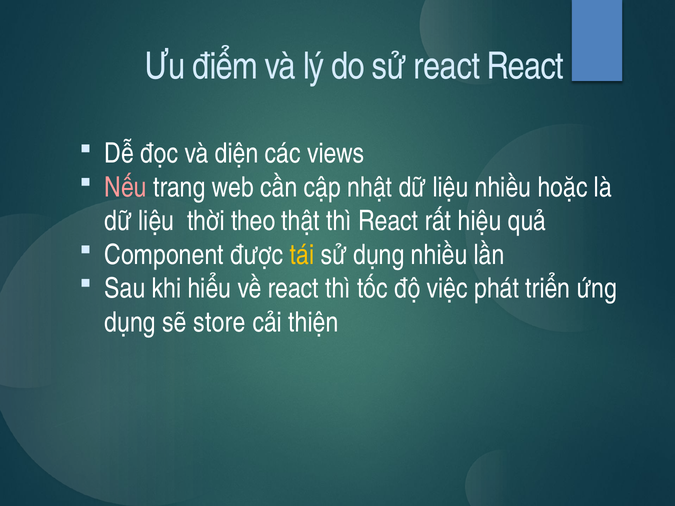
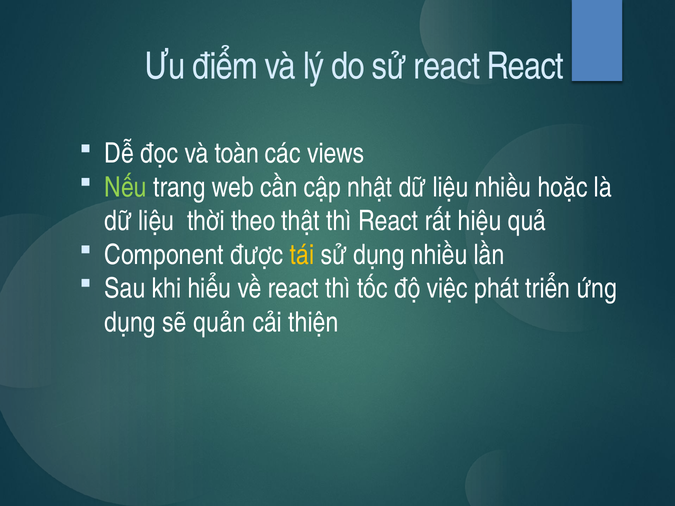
diện: diện -> toàn
Nếu colour: pink -> light green
store: store -> quản
